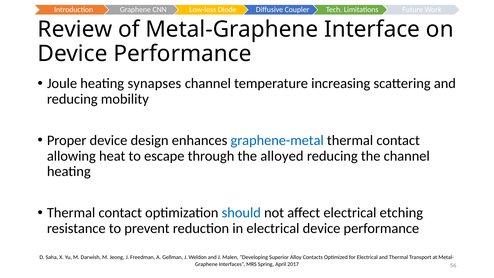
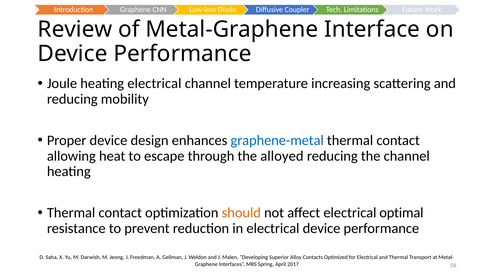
heating synapses: synapses -> electrical
should colour: blue -> orange
etching: etching -> optimal
